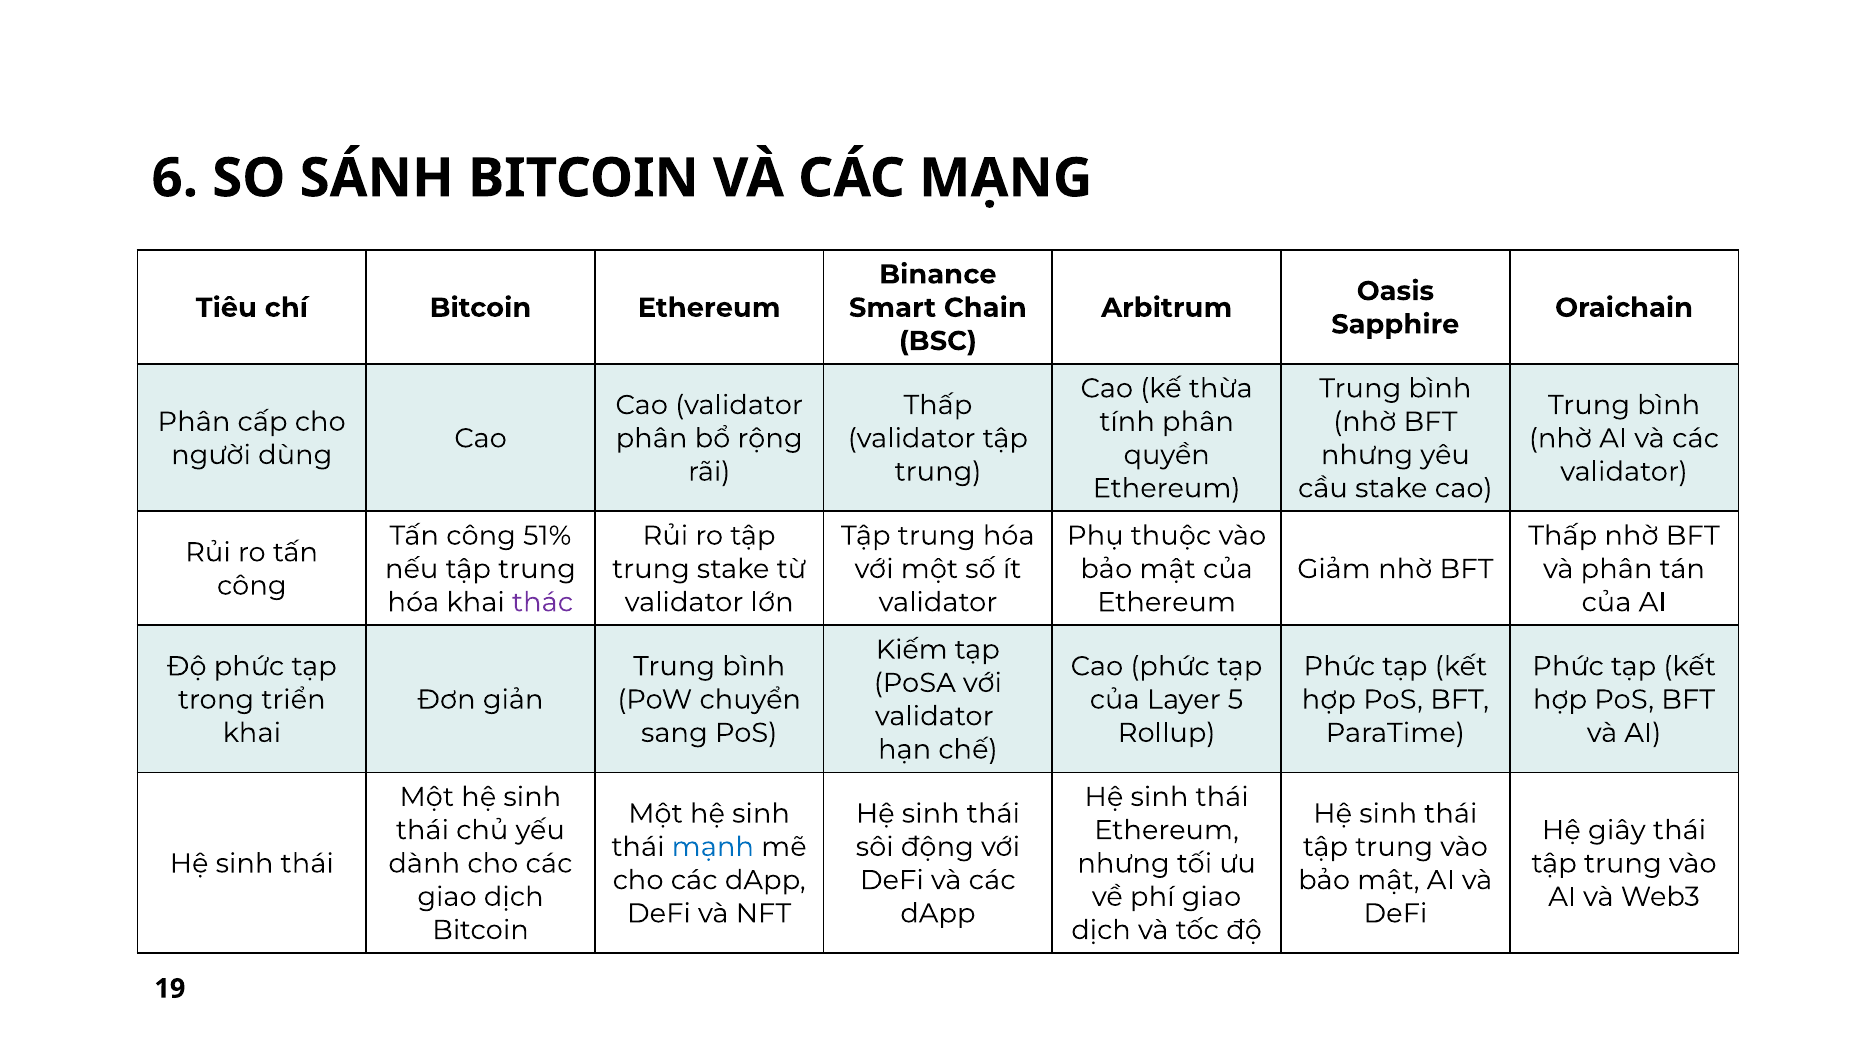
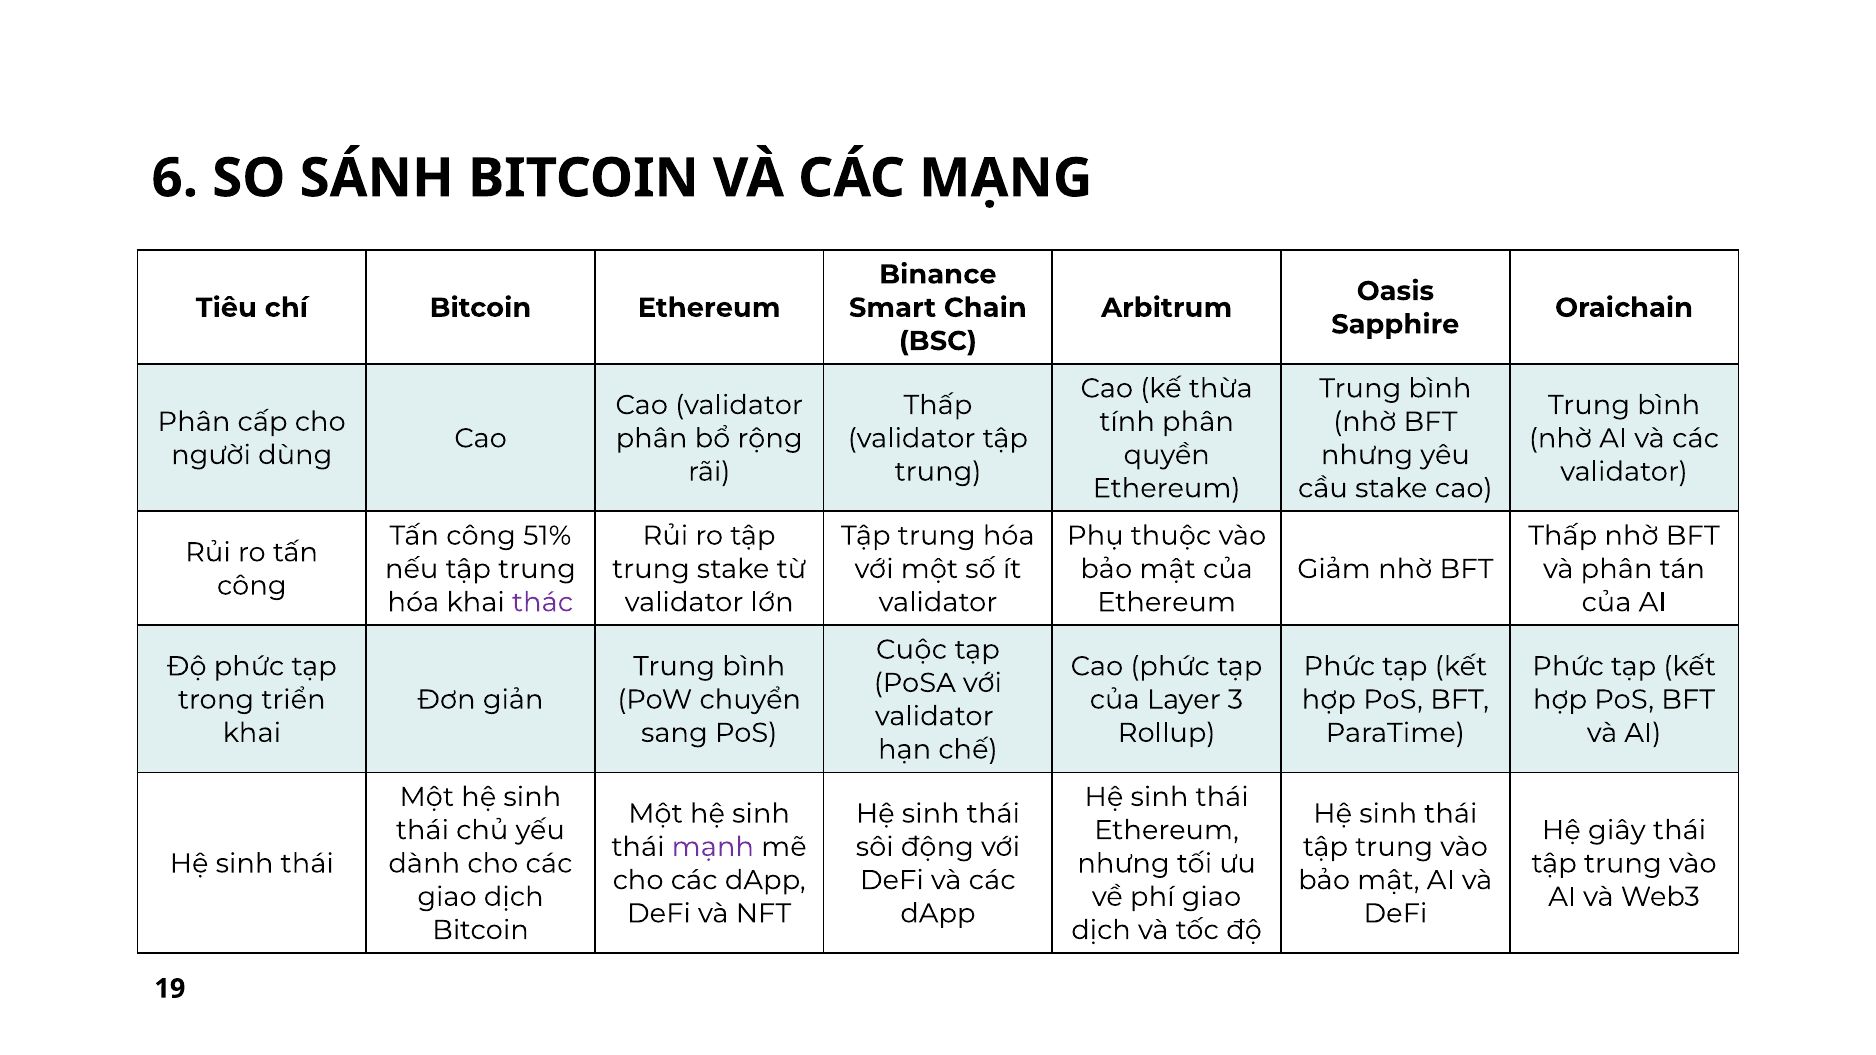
Kiếm: Kiếm -> Cuộc
5: 5 -> 3
mạnh colour: blue -> purple
